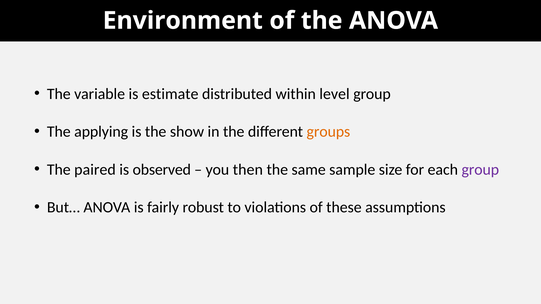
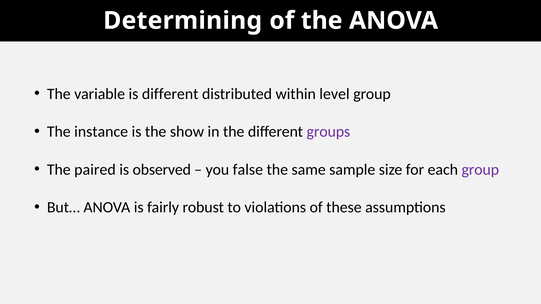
Environment: Environment -> Determining
is estimate: estimate -> different
applying: applying -> instance
groups colour: orange -> purple
then: then -> false
